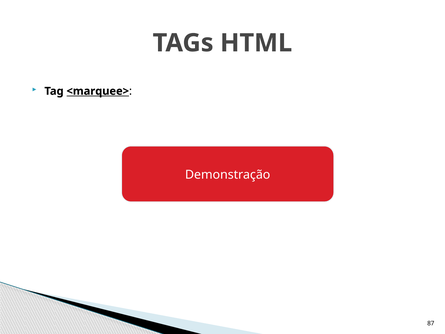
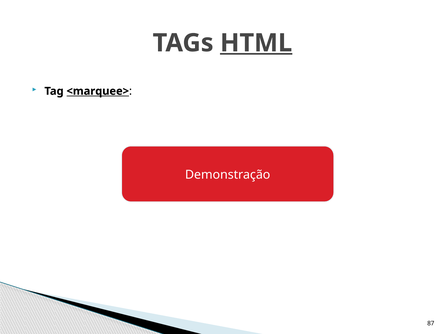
HTML underline: none -> present
